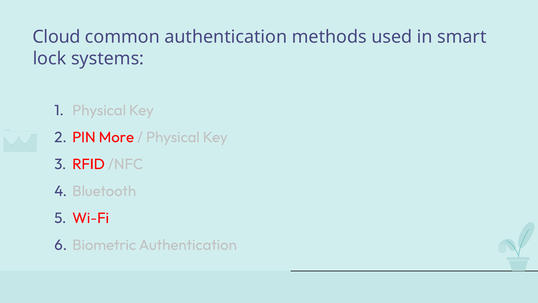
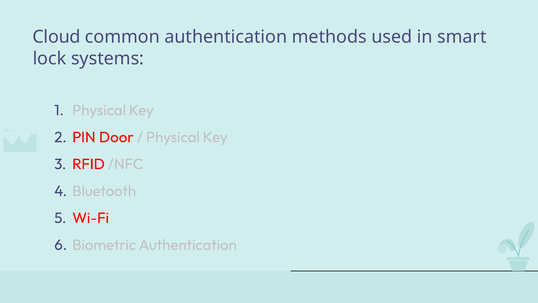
More: More -> Door
